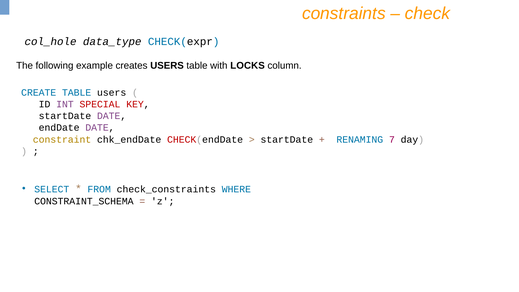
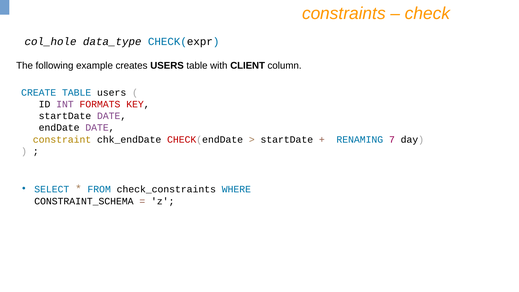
LOCKS: LOCKS -> CLIENT
SPECIAL: SPECIAL -> FORMATS
